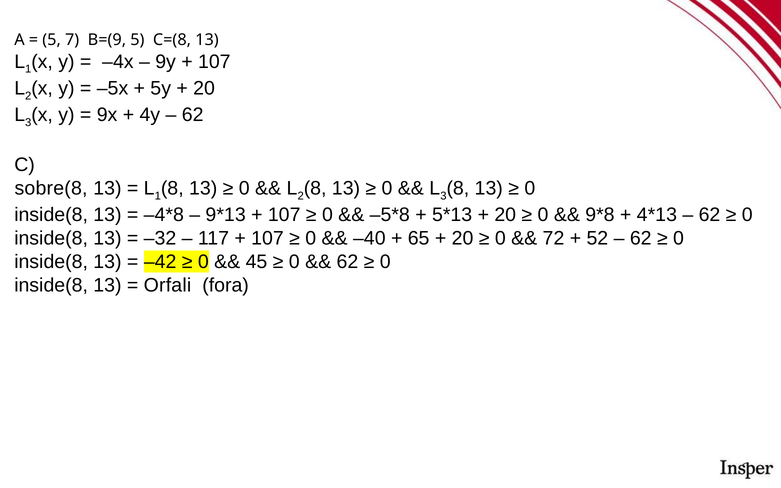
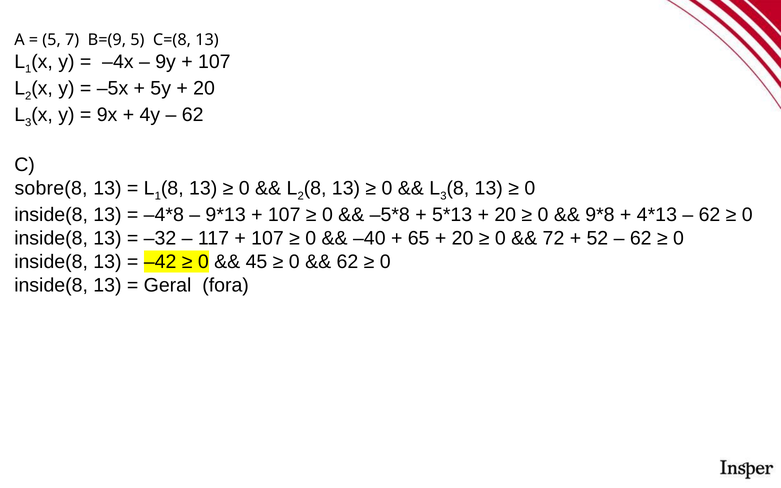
Orfali: Orfali -> Geral
